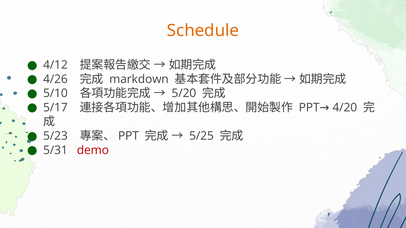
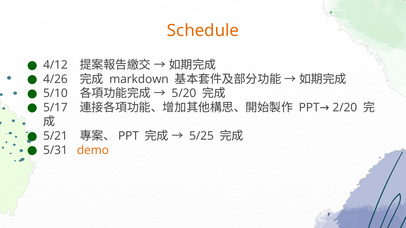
4/20: 4/20 -> 2/20
5/23: 5/23 -> 5/21
demo colour: red -> orange
